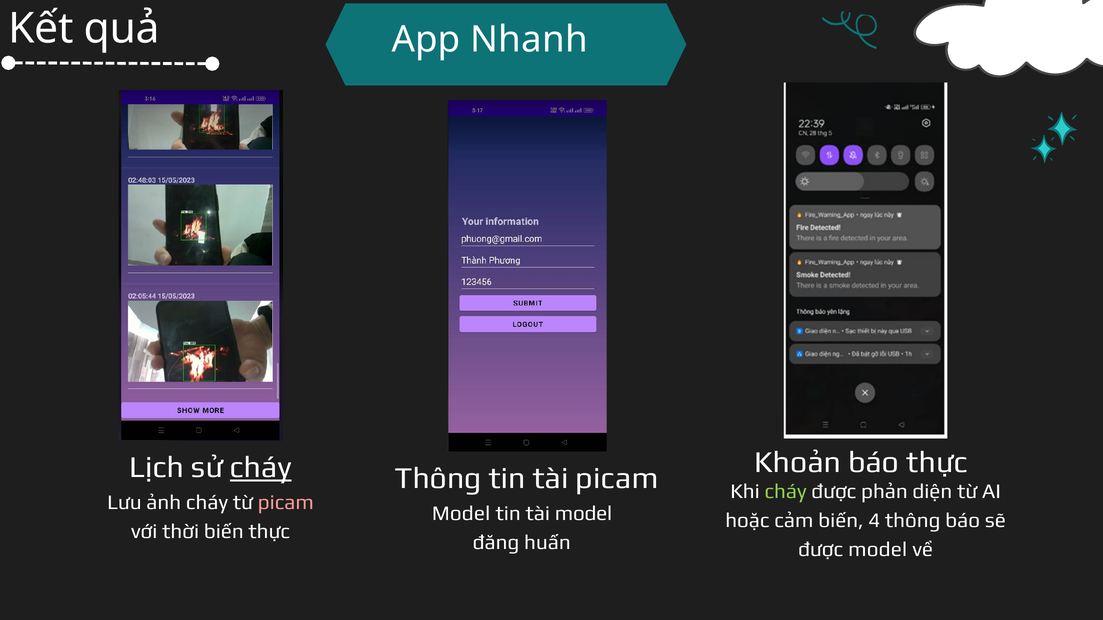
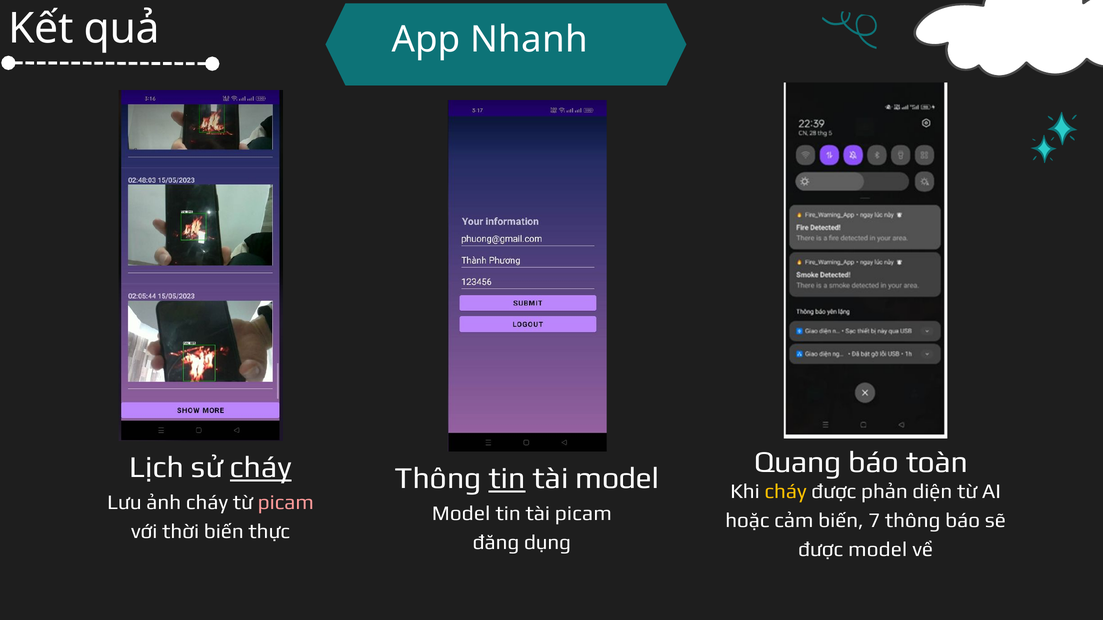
Khoản: Khoản -> Quang
báo thực: thực -> toàn
tin at (507, 479) underline: none -> present
tài picam: picam -> model
cháy at (786, 492) colour: light green -> yellow
tài model: model -> picam
4: 4 -> 7
huấn: huấn -> dụng
